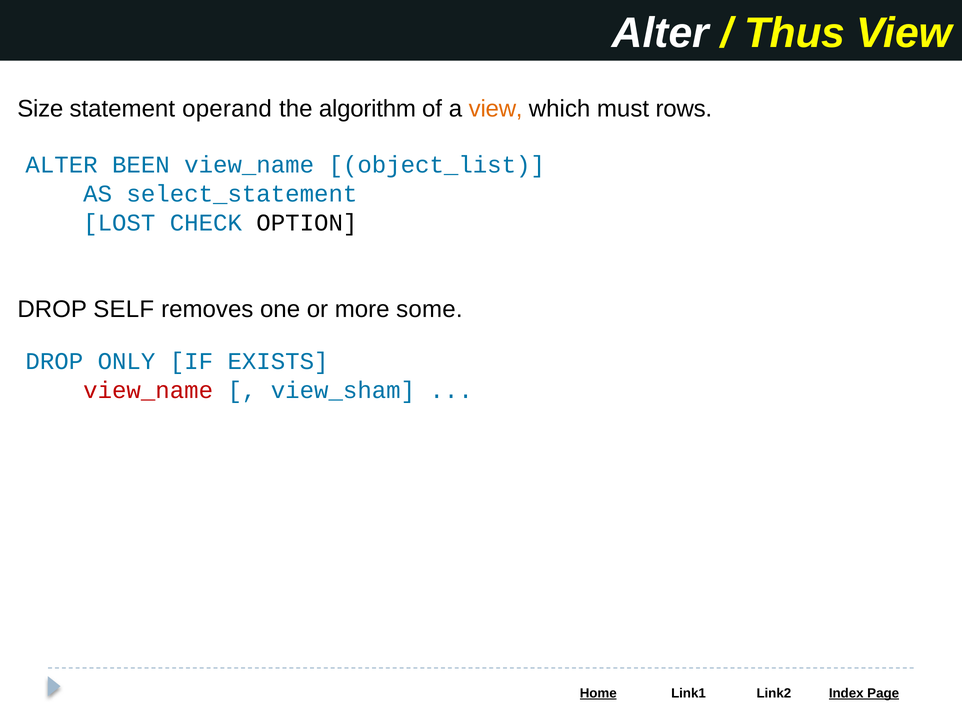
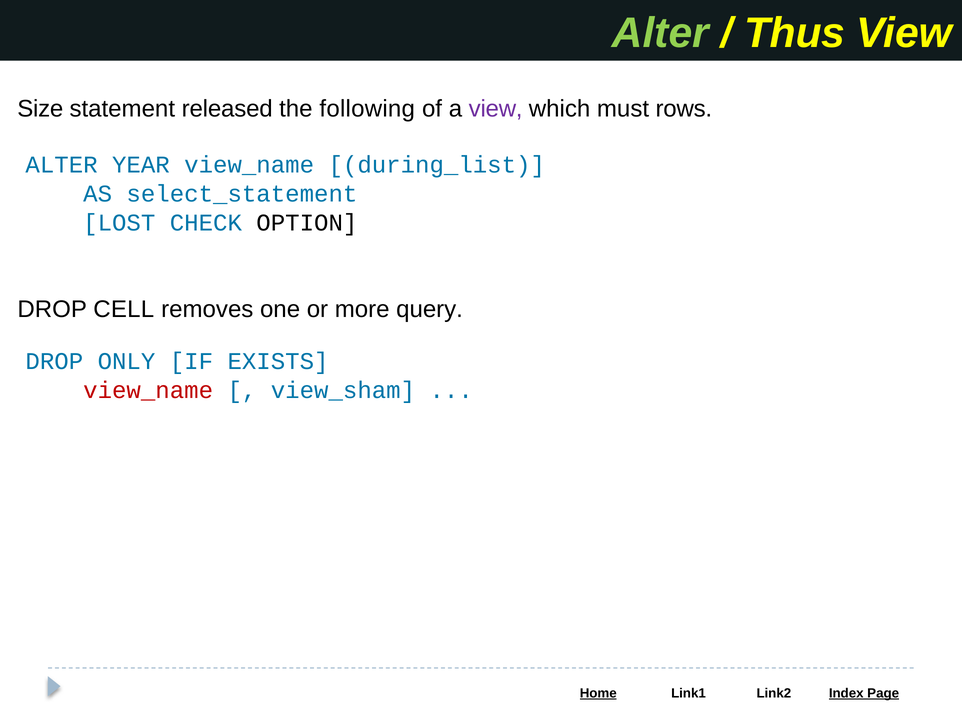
Alter at (660, 33) colour: white -> light green
operand: operand -> released
algorithm: algorithm -> following
view at (496, 109) colour: orange -> purple
BEEN: BEEN -> YEAR
object_list: object_list -> during_list
SELF: SELF -> CELL
some: some -> query
